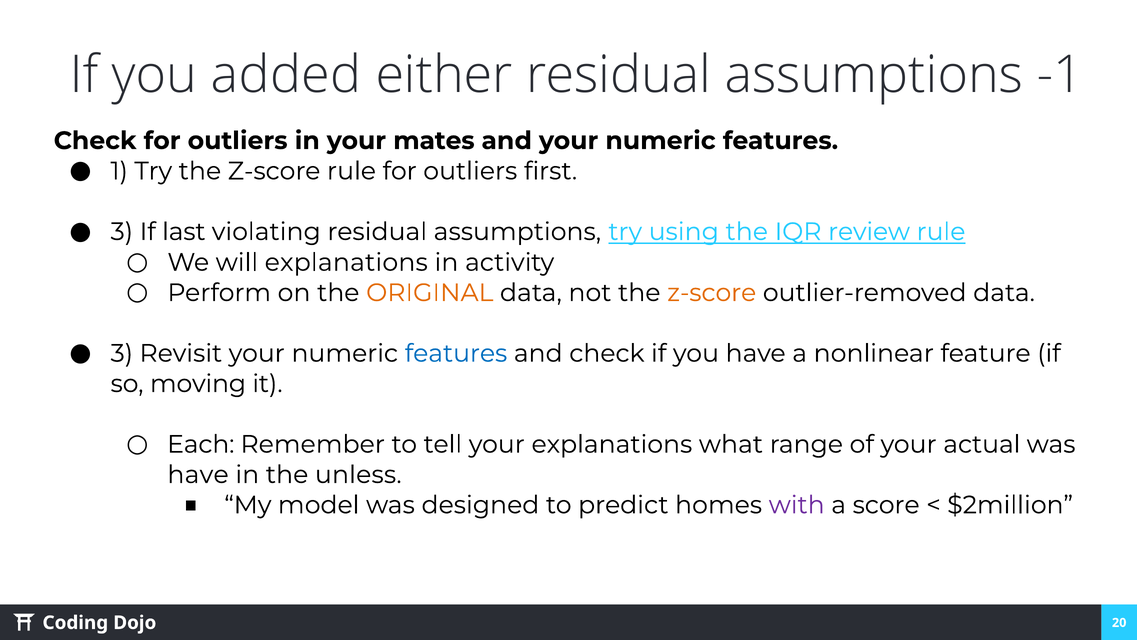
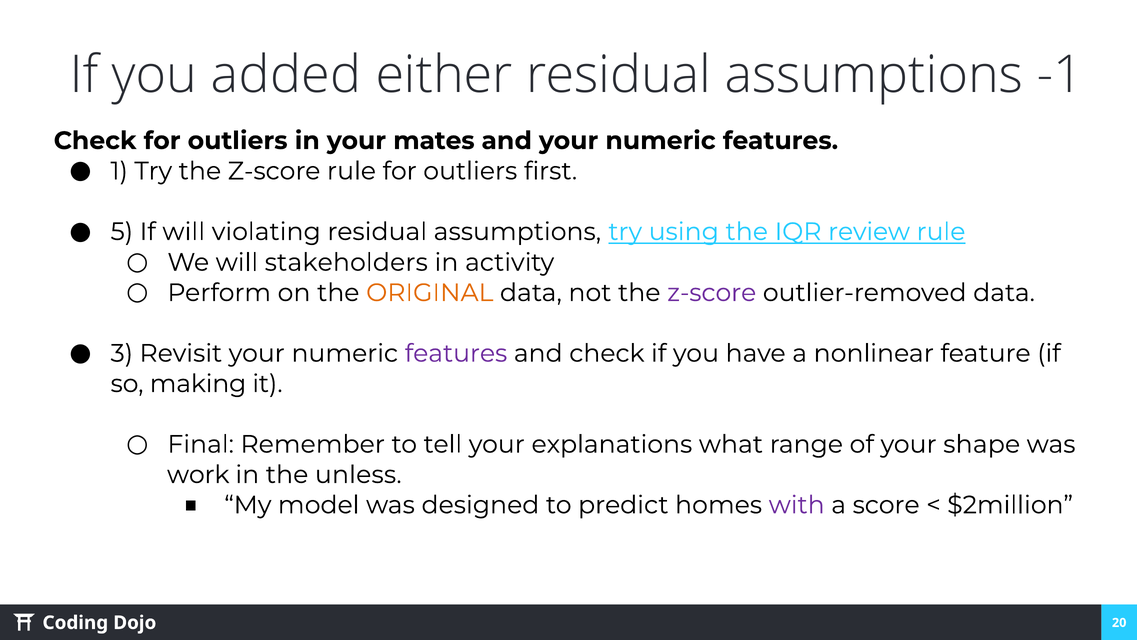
3 at (122, 232): 3 -> 5
If last: last -> will
will explanations: explanations -> stakeholders
z-score at (712, 293) colour: orange -> purple
features at (456, 353) colour: blue -> purple
moving: moving -> making
Each: Each -> Final
actual: actual -> shape
have at (198, 474): have -> work
